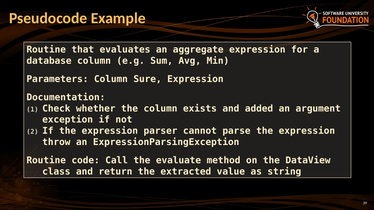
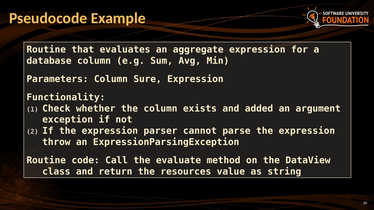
Documentation: Documentation -> Functionality
extracted: extracted -> resources
